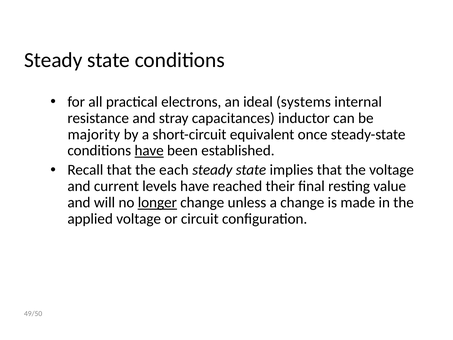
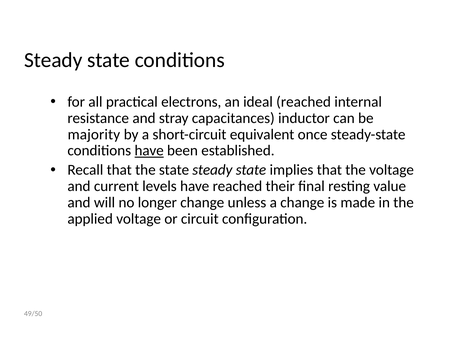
ideal systems: systems -> reached
the each: each -> state
longer underline: present -> none
